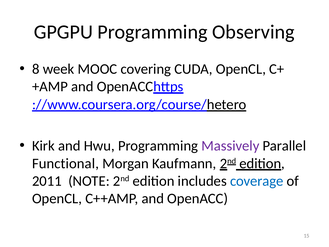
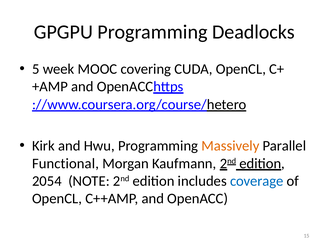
Observing: Observing -> Deadlocks
8: 8 -> 5
Massively colour: purple -> orange
2011: 2011 -> 2054
